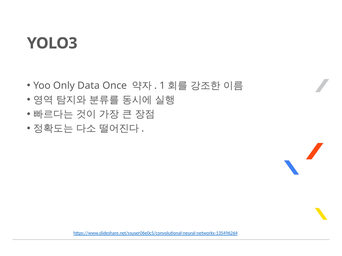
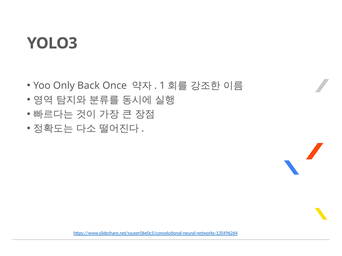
Data: Data -> Back
